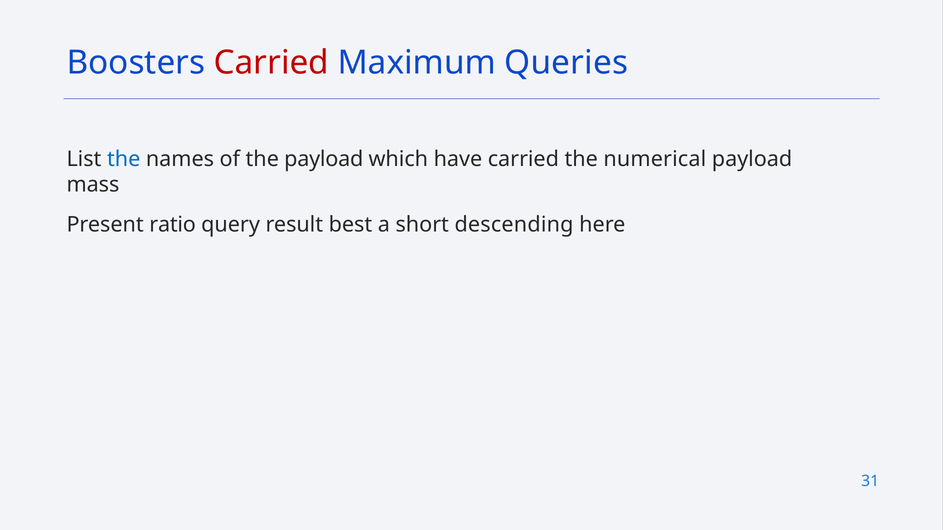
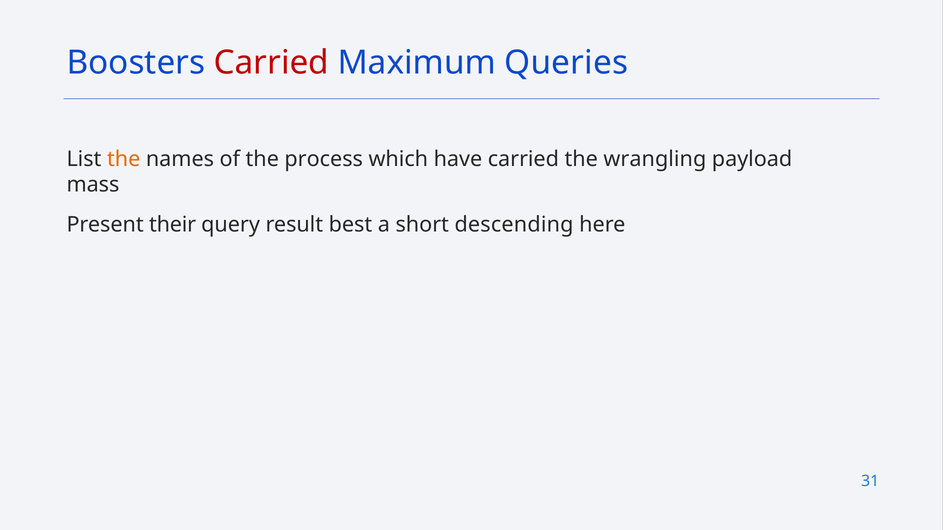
the at (124, 159) colour: blue -> orange
the payload: payload -> process
numerical: numerical -> wrangling
ratio: ratio -> their
